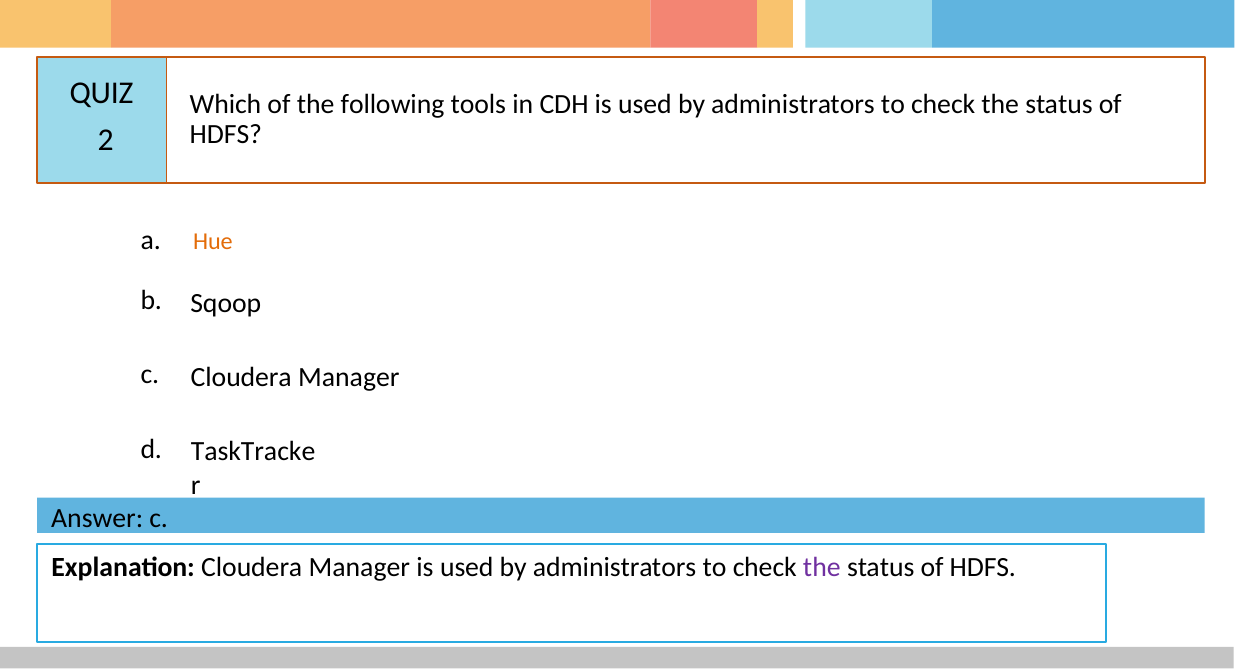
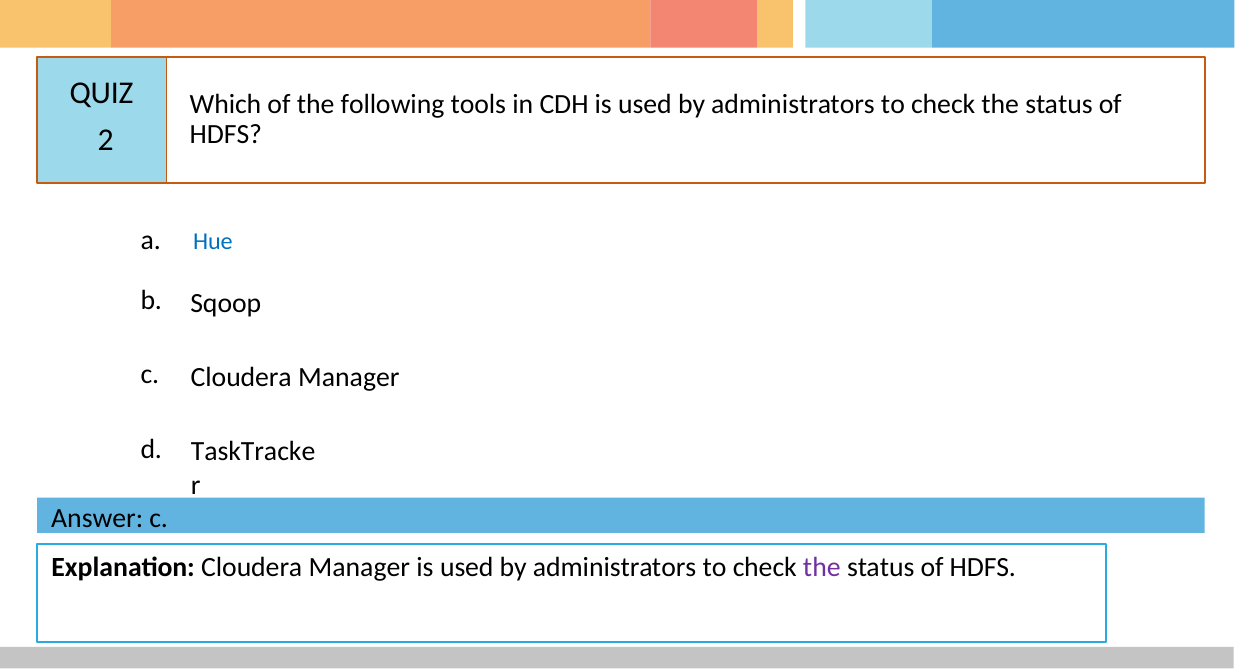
Hue colour: orange -> blue
